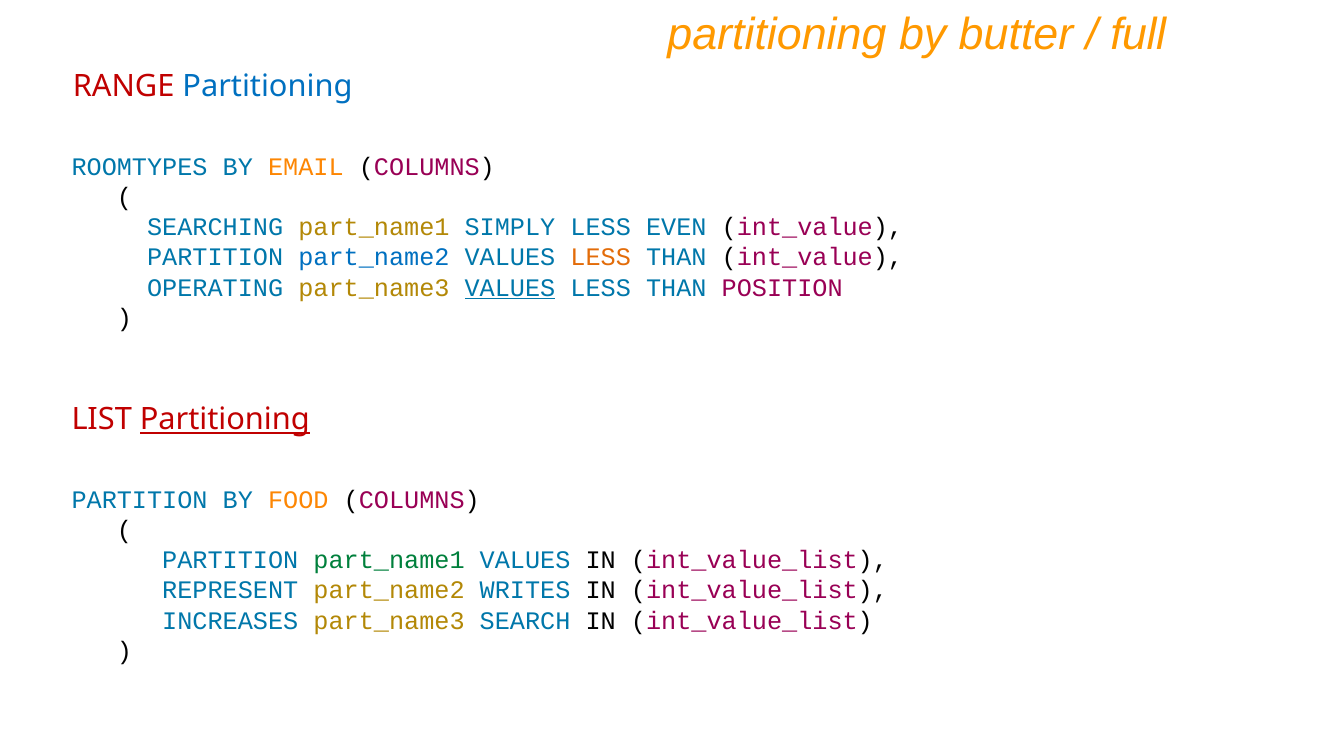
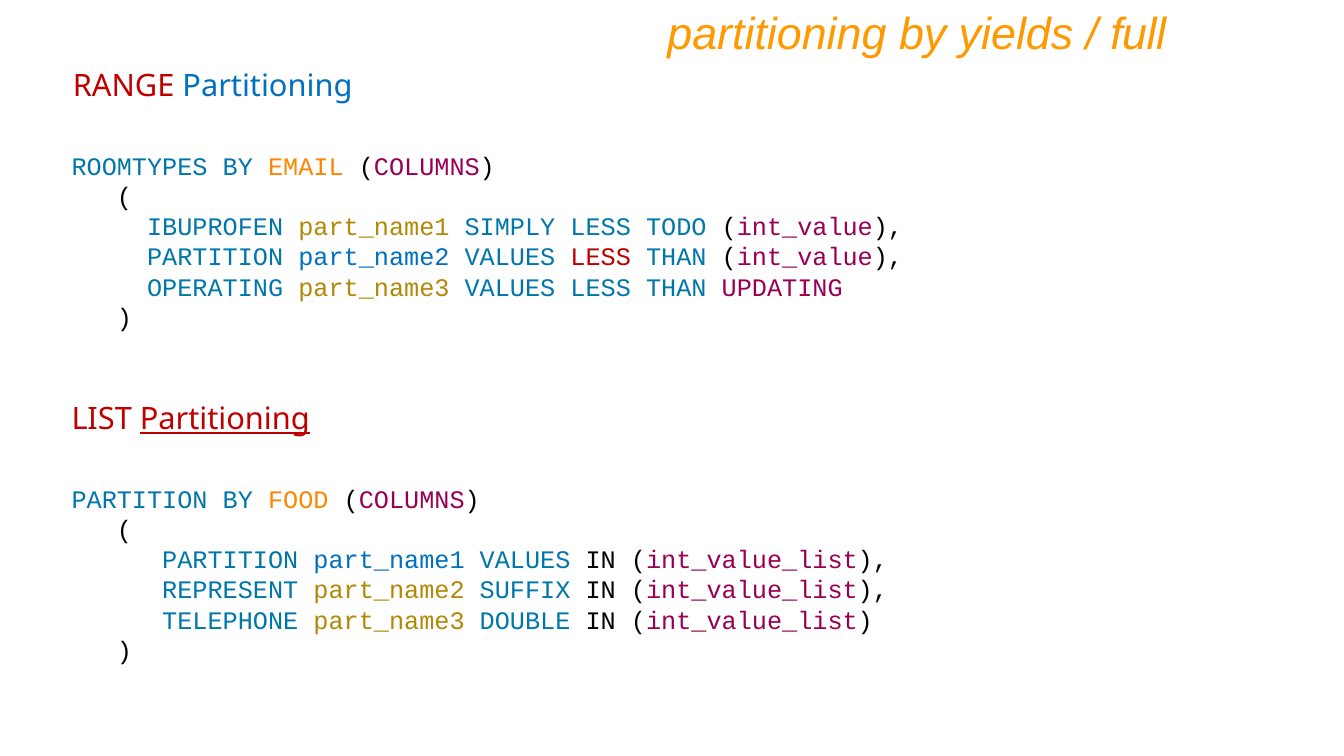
butter: butter -> yields
SEARCHING: SEARCHING -> IBUPROFEN
EVEN: EVEN -> TODO
LESS at (601, 257) colour: orange -> red
VALUES at (510, 288) underline: present -> none
POSITION: POSITION -> UPDATING
part_name1 at (389, 560) colour: green -> blue
WRITES: WRITES -> SUFFIX
INCREASES: INCREASES -> TELEPHONE
SEARCH: SEARCH -> DOUBLE
